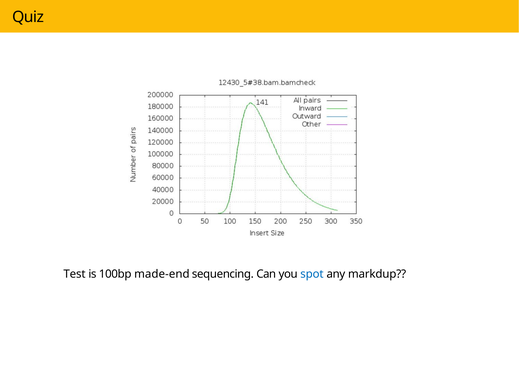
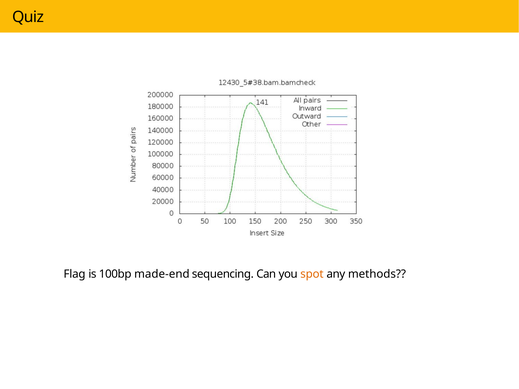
Test: Test -> Flag
spot colour: blue -> orange
markdup: markdup -> methods
